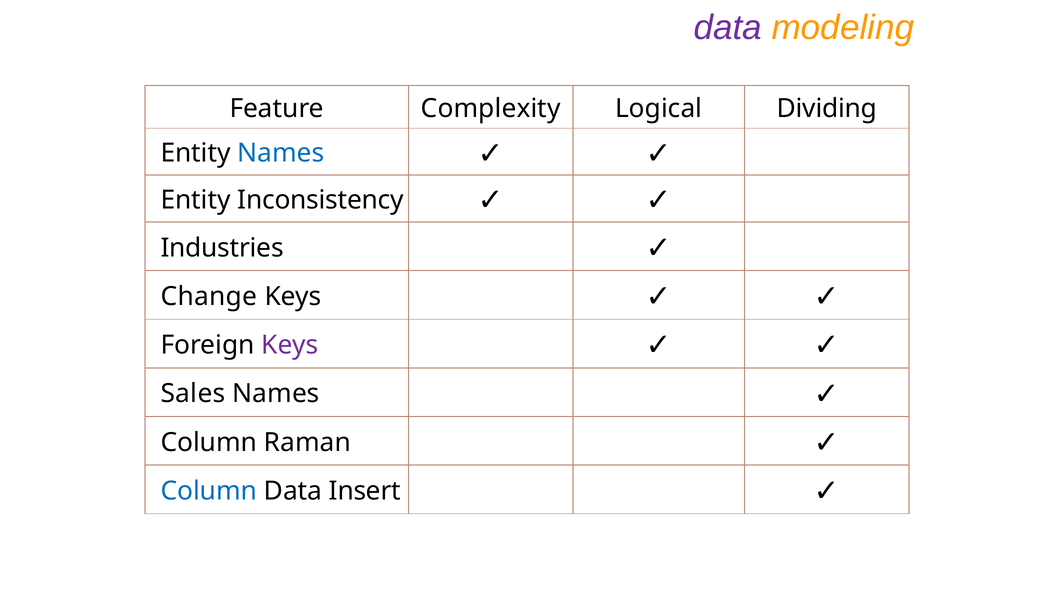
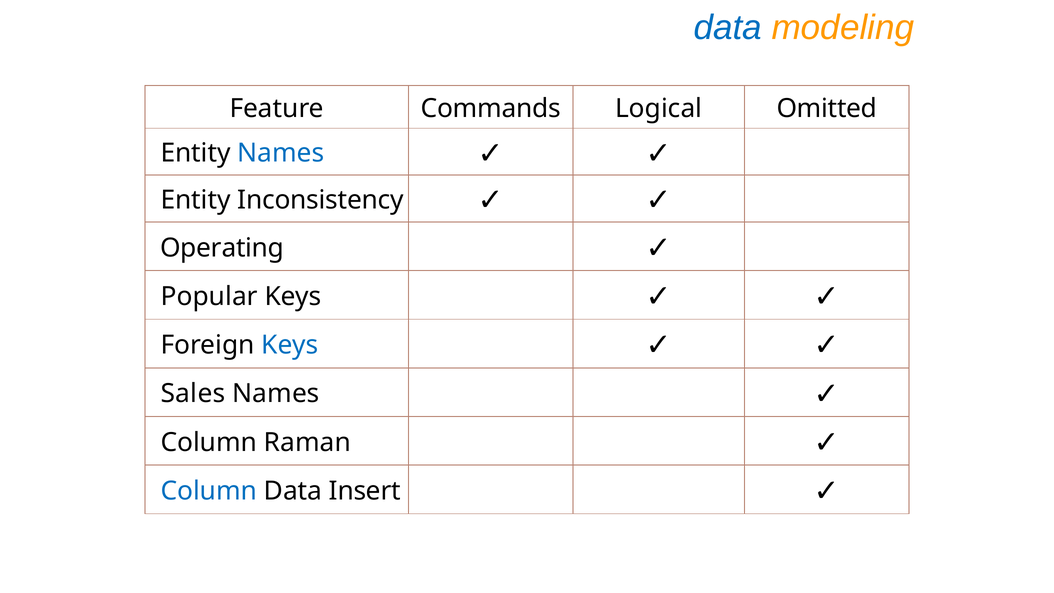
data at (728, 27) colour: purple -> blue
Complexity: Complexity -> Commands
Dividing: Dividing -> Omitted
Industries: Industries -> Operating
Change: Change -> Popular
Keys at (290, 345) colour: purple -> blue
